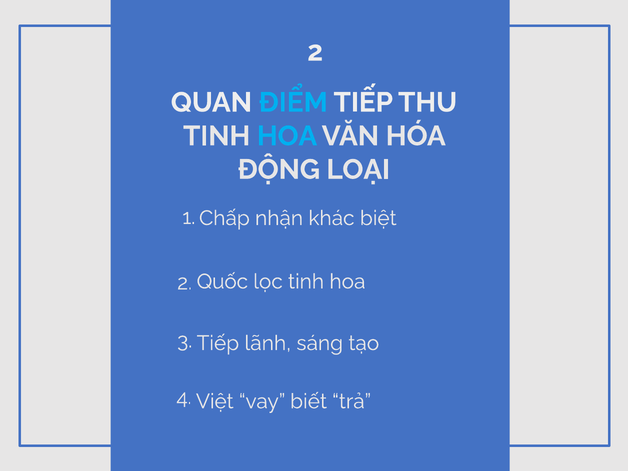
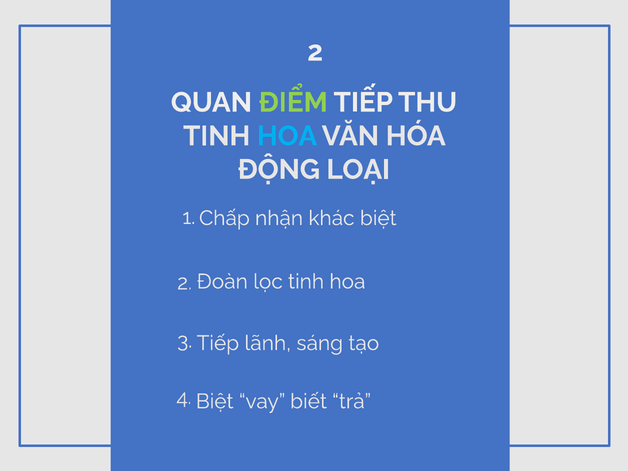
ĐIỂM colour: light blue -> light green
Quốc: Quốc -> Đoàn
4 Việt: Việt -> Biệt
